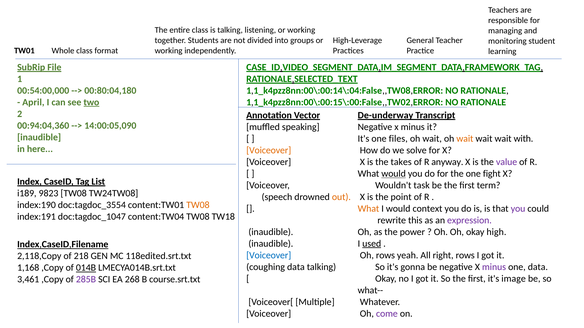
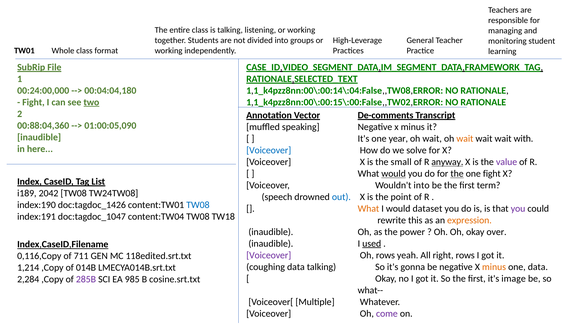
00:54:00,000: 00:54:00,000 -> 00:24:00,000
00:80:04,180: 00:80:04,180 -> 00:04:04,180
April at (33, 102): April -> Fight
De-underway: De-underway -> De-comments
00:94:04,360: 00:94:04,360 -> 00:88:04,360
14:00:05,090: 14:00:05,090 -> 01:00:05,090
files: files -> year
Voiceover at (269, 151) colour: orange -> blue
takes: takes -> small
anyway underline: none -> present
the at (457, 174) underline: none -> present
Wouldn't task: task -> into
9823: 9823 -> 2042
out colour: orange -> blue
doc:tagdoc_3554: doc:tagdoc_3554 -> doc:tagdoc_1426
TW08 at (198, 205) colour: orange -> blue
context: context -> dataset
expression colour: purple -> orange
high: high -> over
Voiceover at (269, 256) colour: blue -> purple
2,118,Copy: 2,118,Copy -> 0,116,Copy
218: 218 -> 711
minus at (494, 267) colour: purple -> orange
1,168: 1,168 -> 1,214
014B underline: present -> none
3,461: 3,461 -> 2,284
268: 268 -> 985
course.srt.txt: course.srt.txt -> cosine.srt.txt
